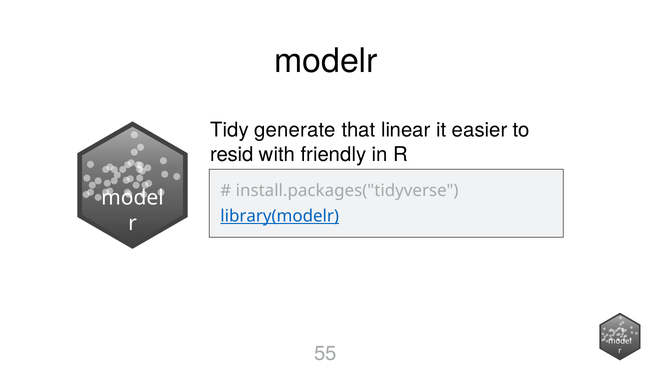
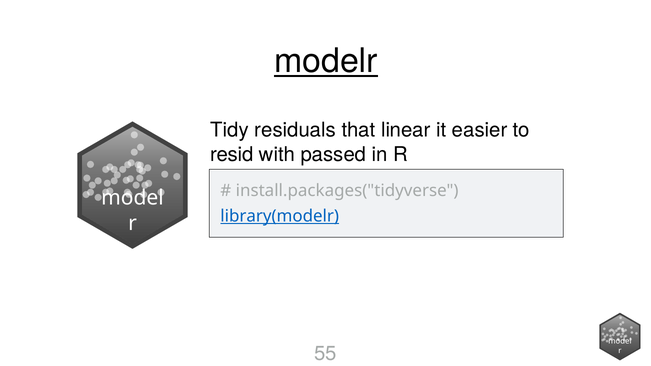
modelr underline: none -> present
generate: generate -> residuals
friendly: friendly -> passed
